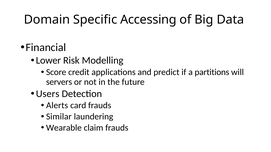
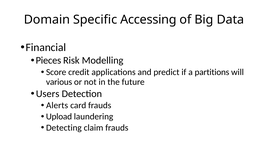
Lower: Lower -> Pieces
servers: servers -> various
Similar: Similar -> Upload
Wearable: Wearable -> Detecting
